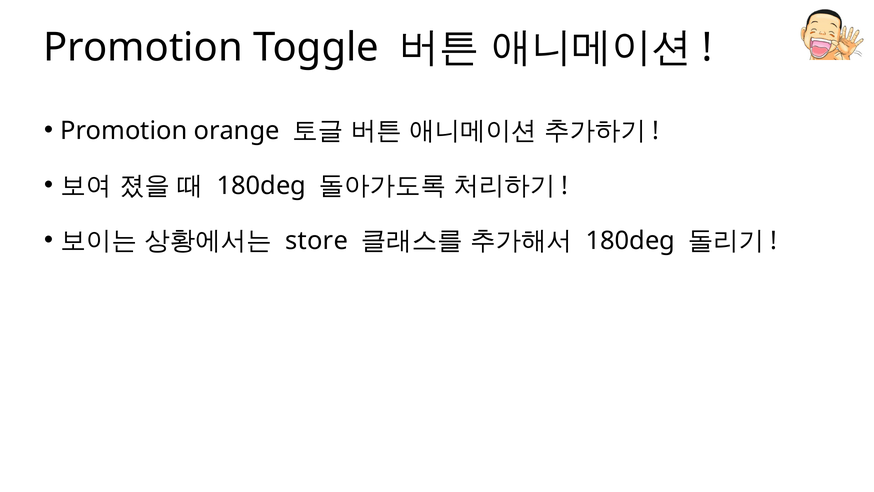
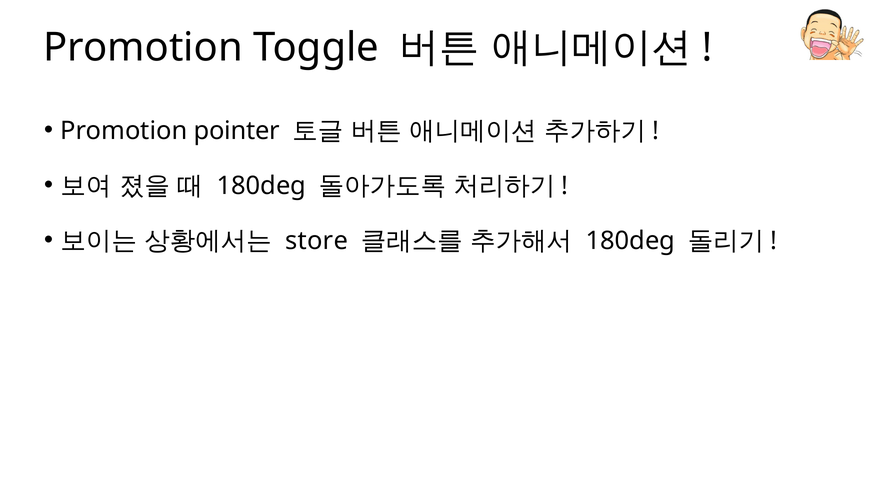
orange: orange -> pointer
